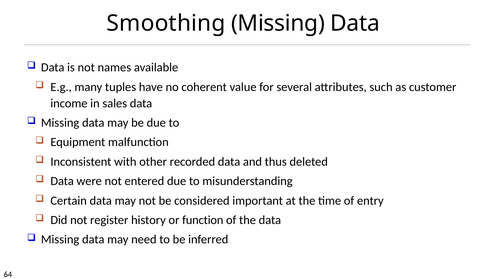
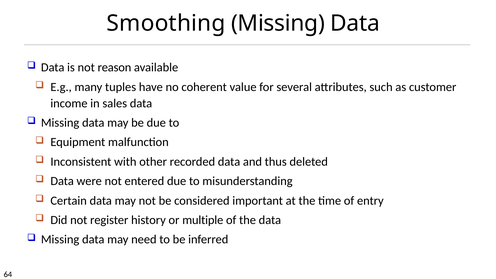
names: names -> reason
function: function -> multiple
